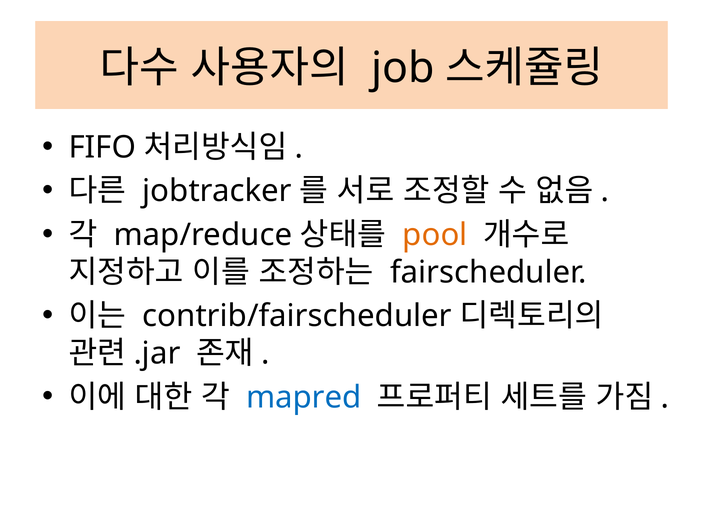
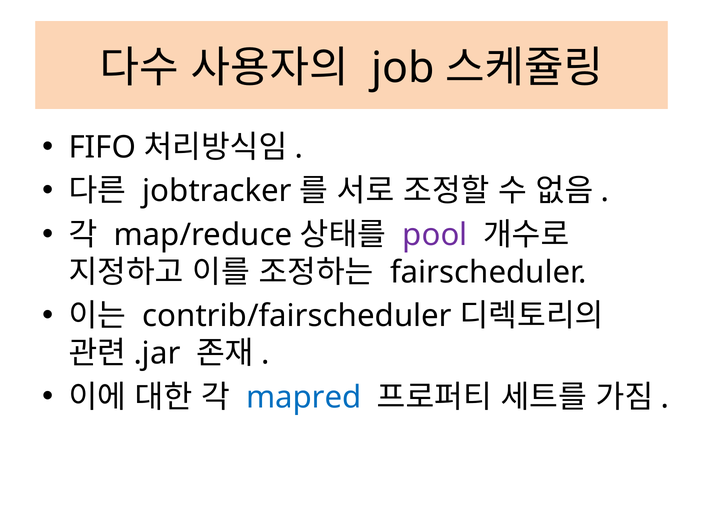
pool colour: orange -> purple
